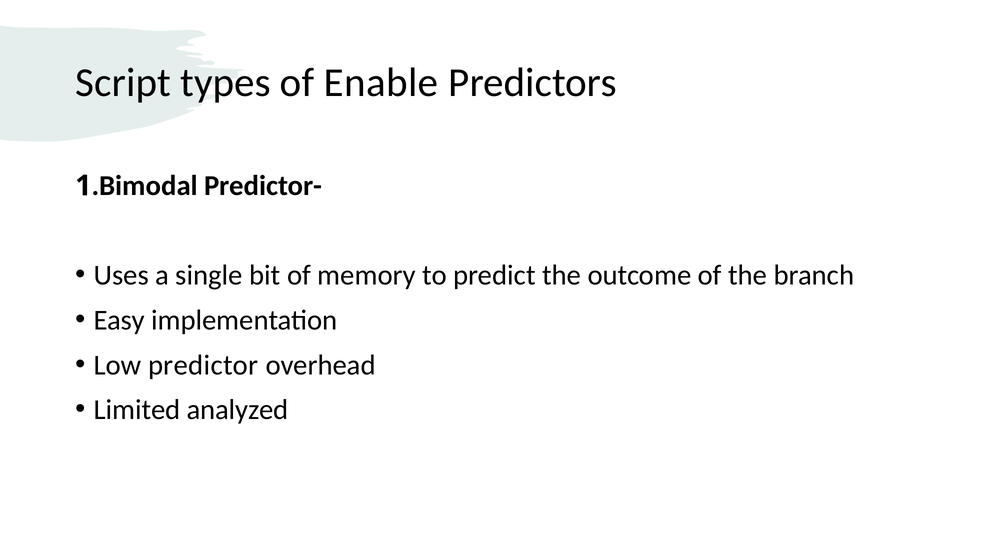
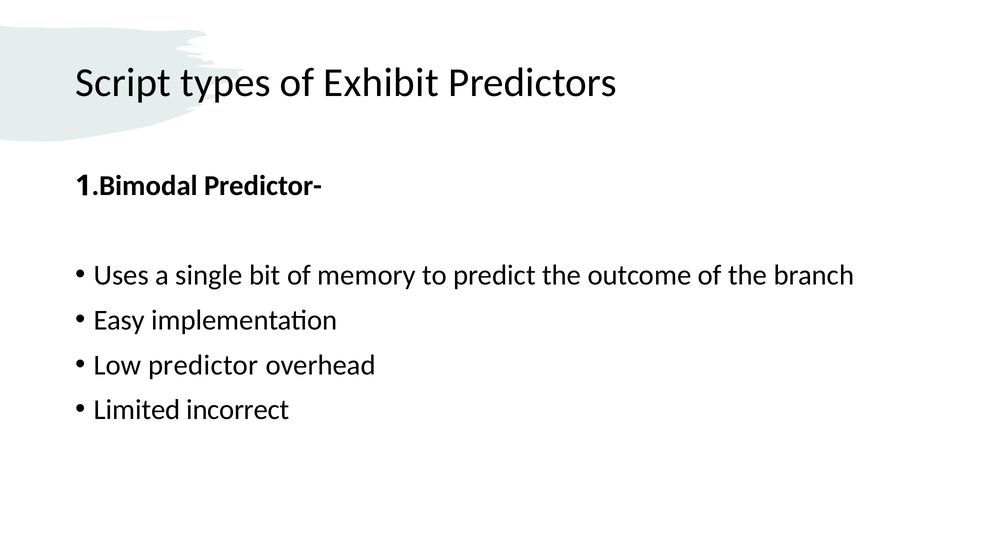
Enable: Enable -> Exhibit
analyzed: analyzed -> incorrect
